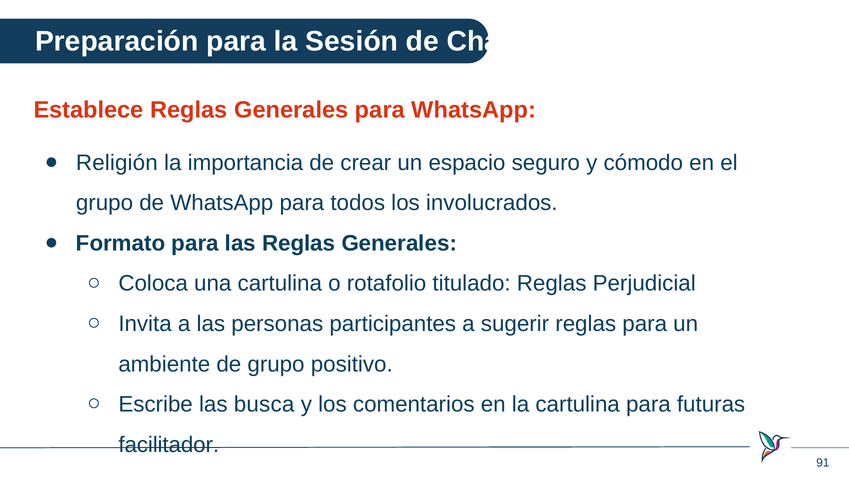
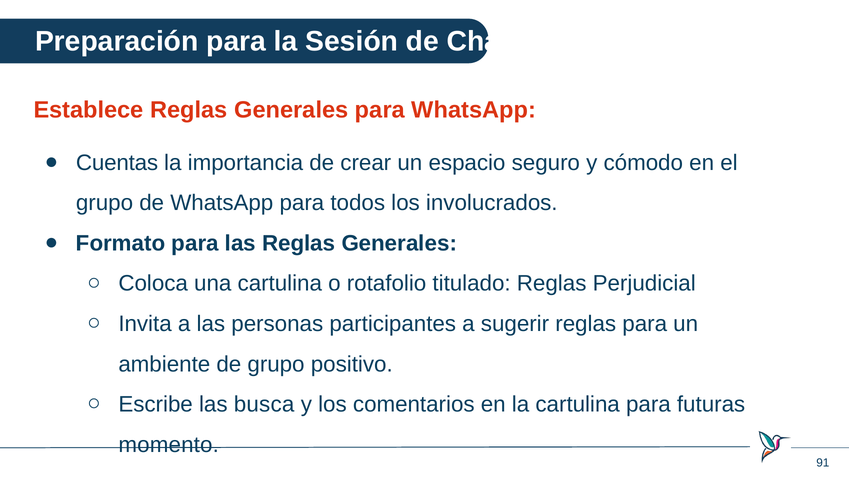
Religión: Religión -> Cuentas
facilitador: facilitador -> momento
